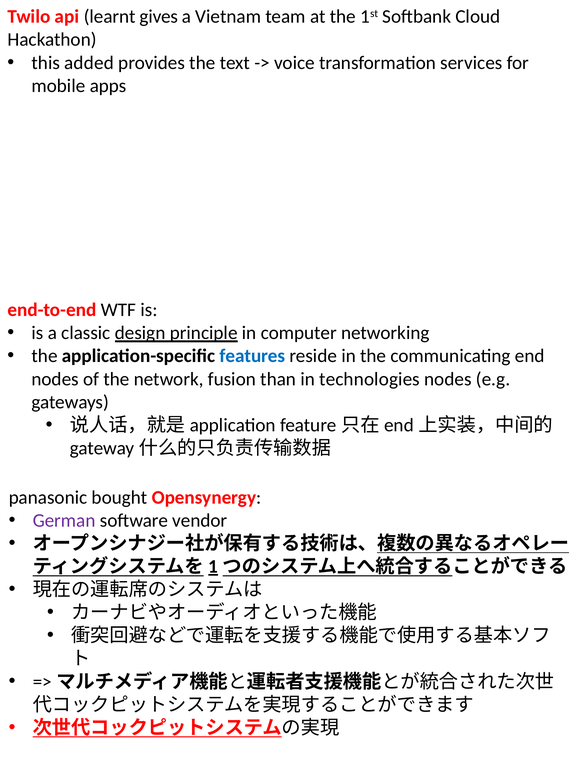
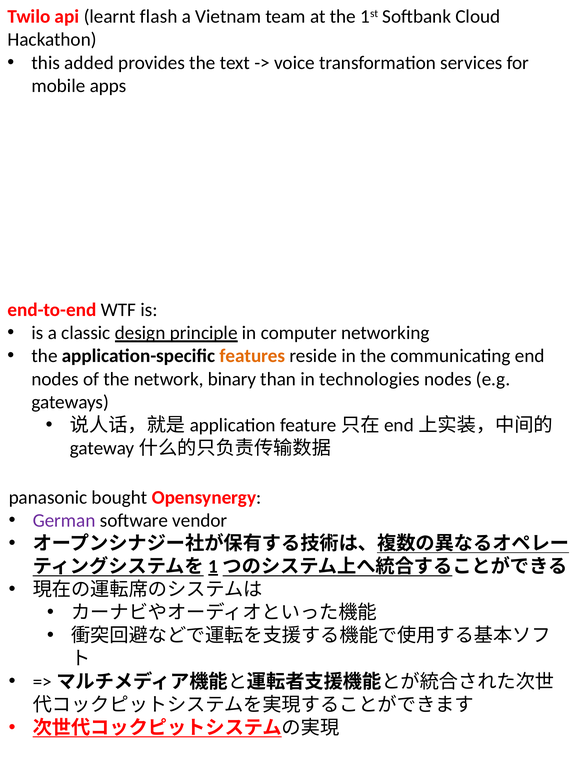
gives: gives -> flash
features colour: blue -> orange
fusion: fusion -> binary
